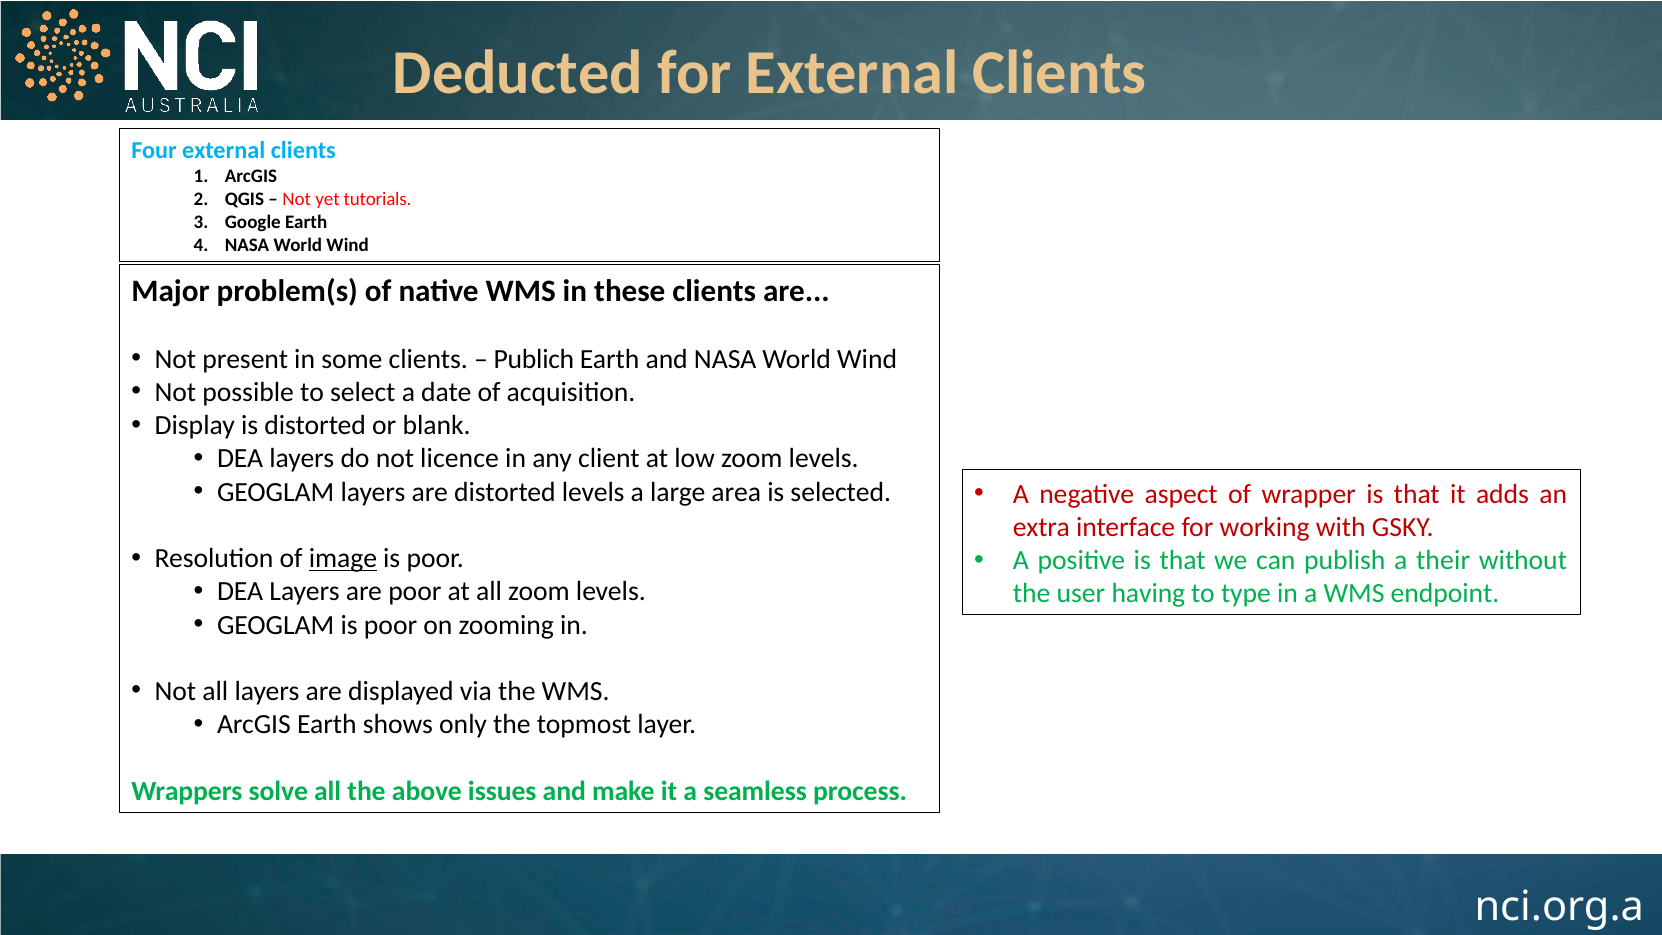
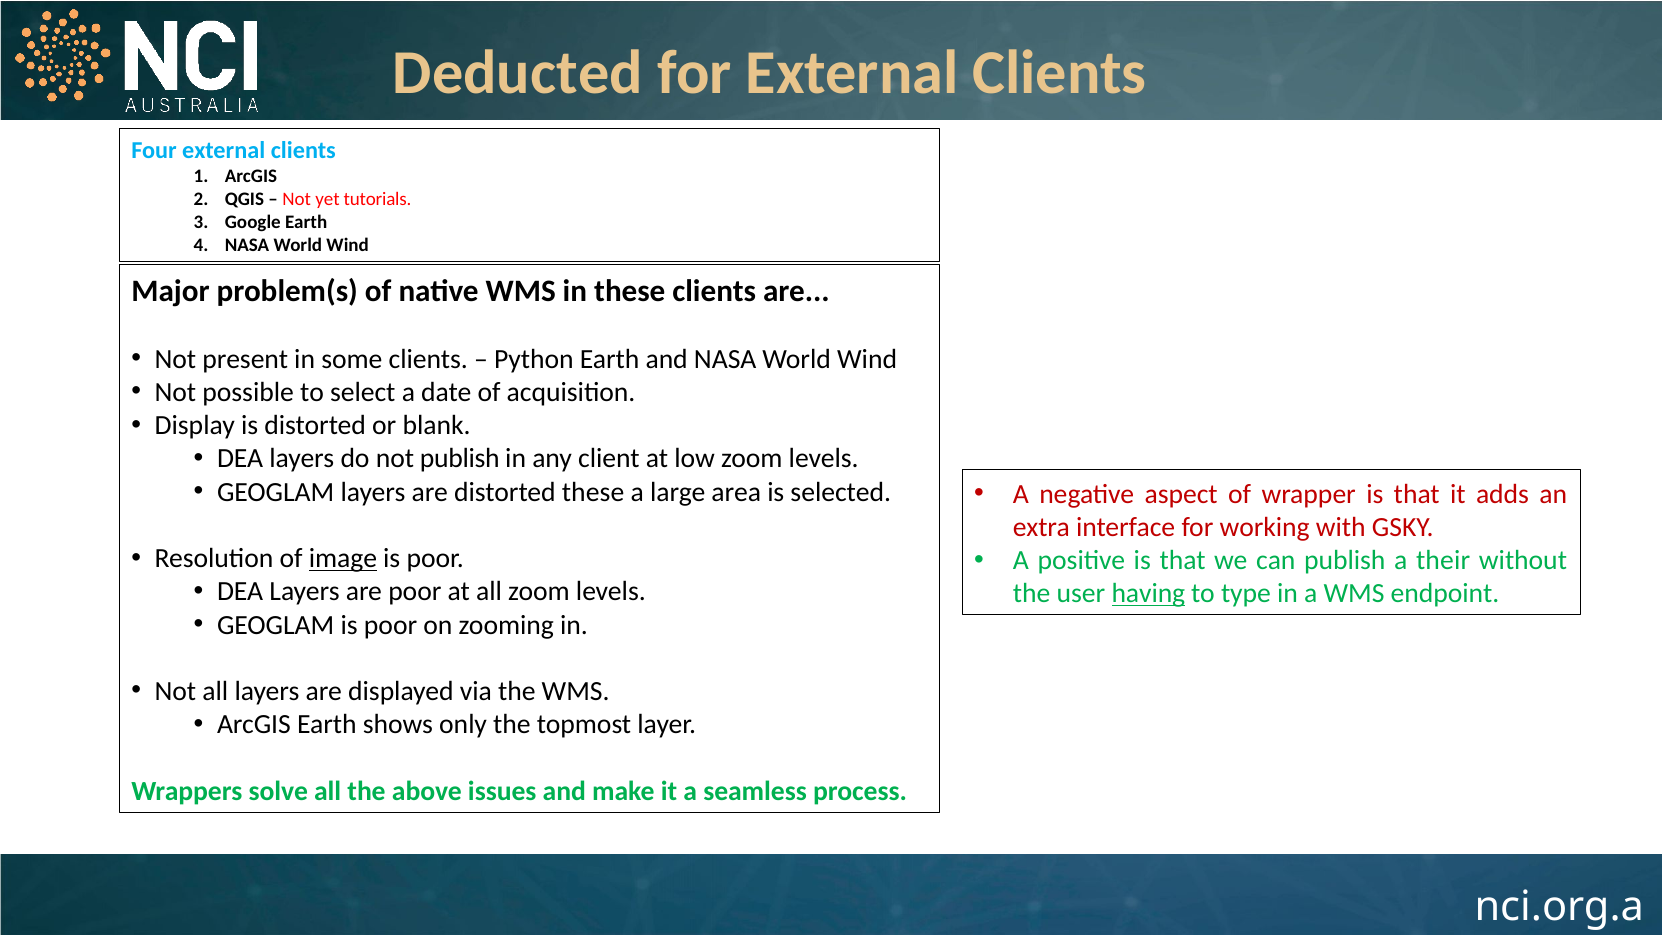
Publich: Publich -> Python
not licence: licence -> publish
distorted levels: levels -> these
having underline: none -> present
